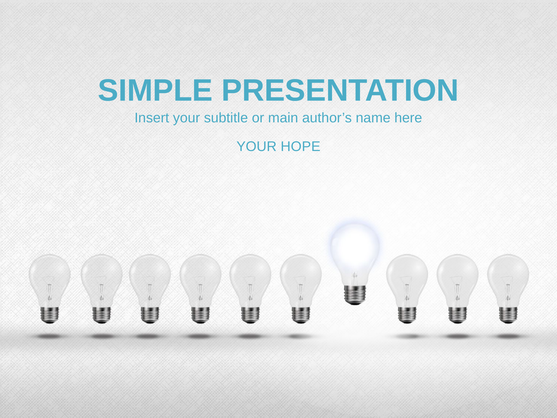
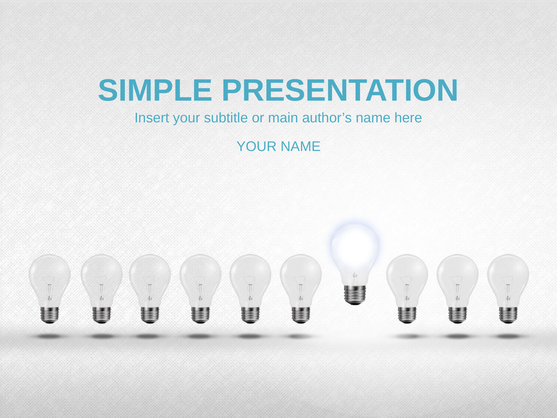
YOUR HOPE: HOPE -> NAME
